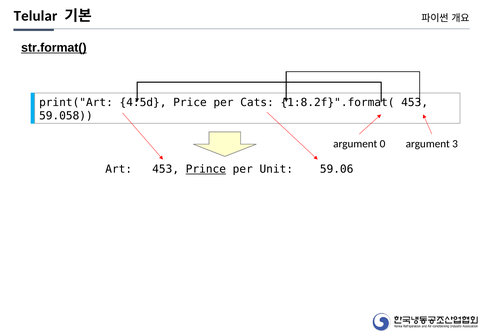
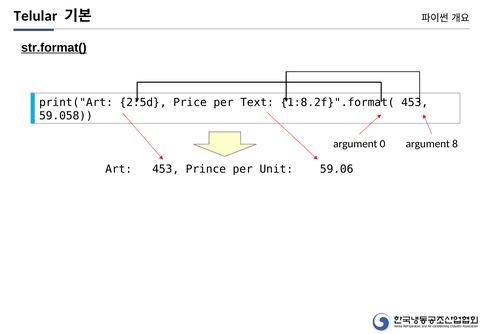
4:5d: 4:5d -> 2:5d
Cats: Cats -> Text
3: 3 -> 8
Prince underline: present -> none
